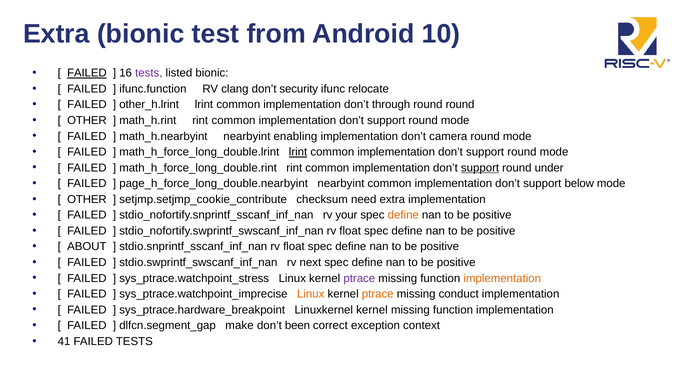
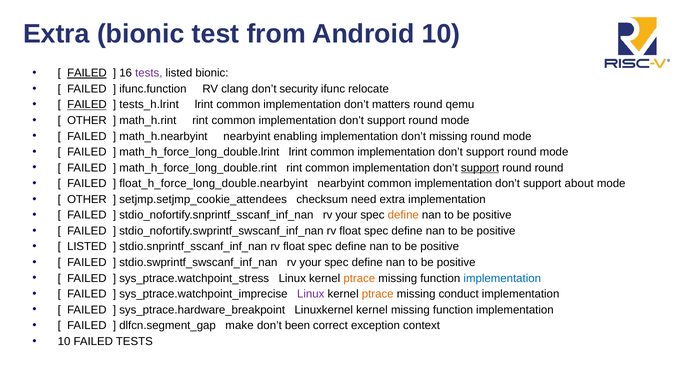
FAILED at (87, 105) underline: none -> present
other_h.lrint: other_h.lrint -> tests_h.lrint
through: through -> matters
round round: round -> qemu
don’t camera: camera -> missing
lrint at (298, 152) underline: present -> none
round under: under -> round
page_h_force_long_double.nearbyint: page_h_force_long_double.nearbyint -> float_h_force_long_double.nearbyint
below: below -> about
setjmp.setjmp_cookie_contribute: setjmp.setjmp_cookie_contribute -> setjmp.setjmp_cookie_attendees
ABOUT at (87, 247): ABOUT -> LISTED
stdio.swprintf_swscanf_inf_nan rv next: next -> your
ptrace at (359, 279) colour: purple -> orange
implementation at (502, 279) colour: orange -> blue
Linux at (311, 294) colour: orange -> purple
41 at (64, 342): 41 -> 10
